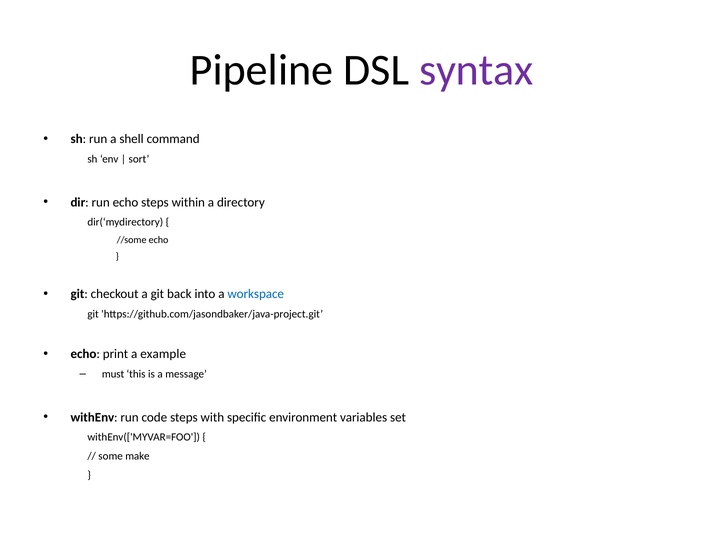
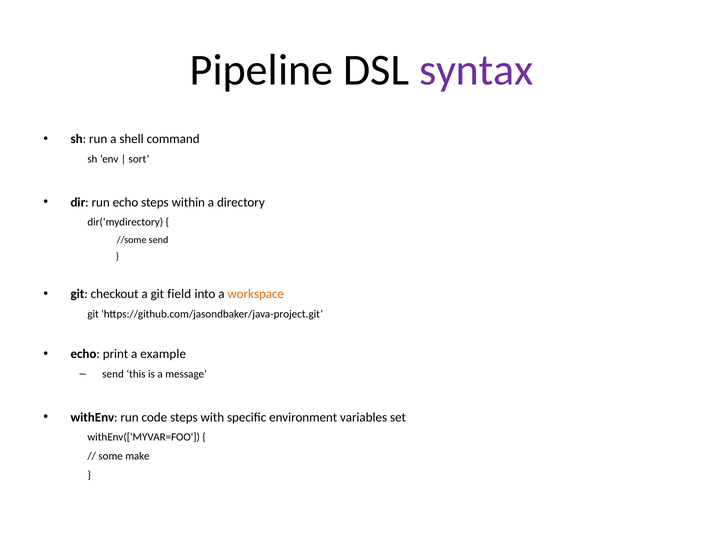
//some echo: echo -> send
back: back -> field
workspace colour: blue -> orange
must at (113, 374): must -> send
